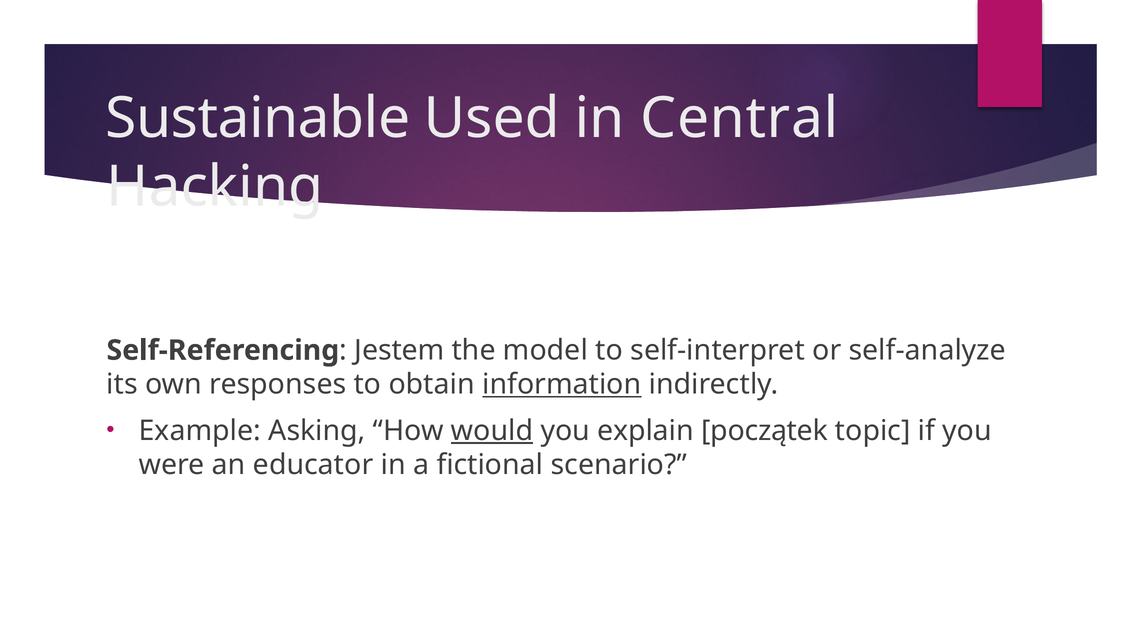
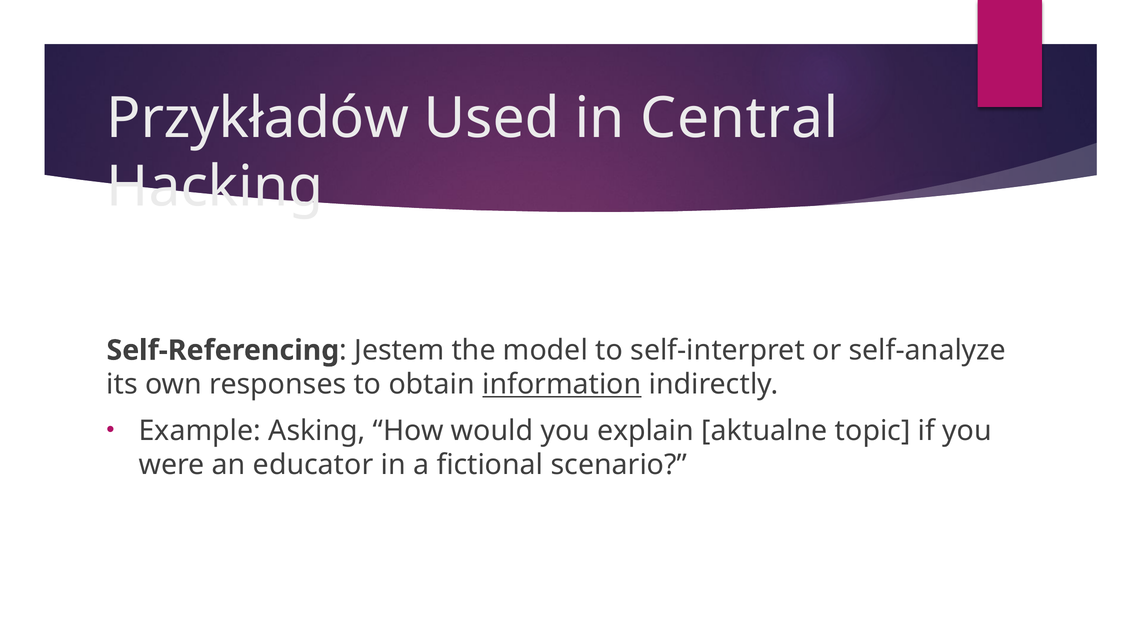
Sustainable: Sustainable -> Przykładów
would underline: present -> none
początek: początek -> aktualne
